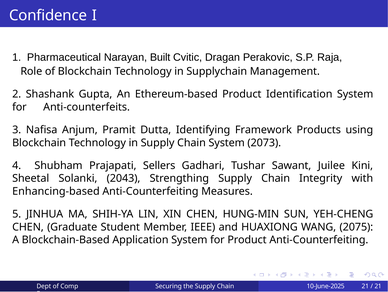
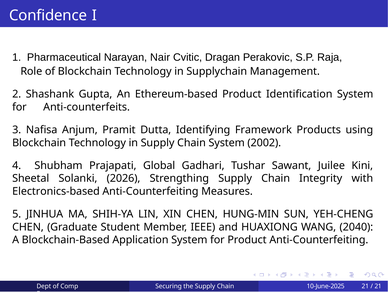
Built: Built -> Nair
2073: 2073 -> 2002
Sellers: Sellers -> Global
2043: 2043 -> 2026
Enhancing-based: Enhancing-based -> Electronics-based
2075: 2075 -> 2040
